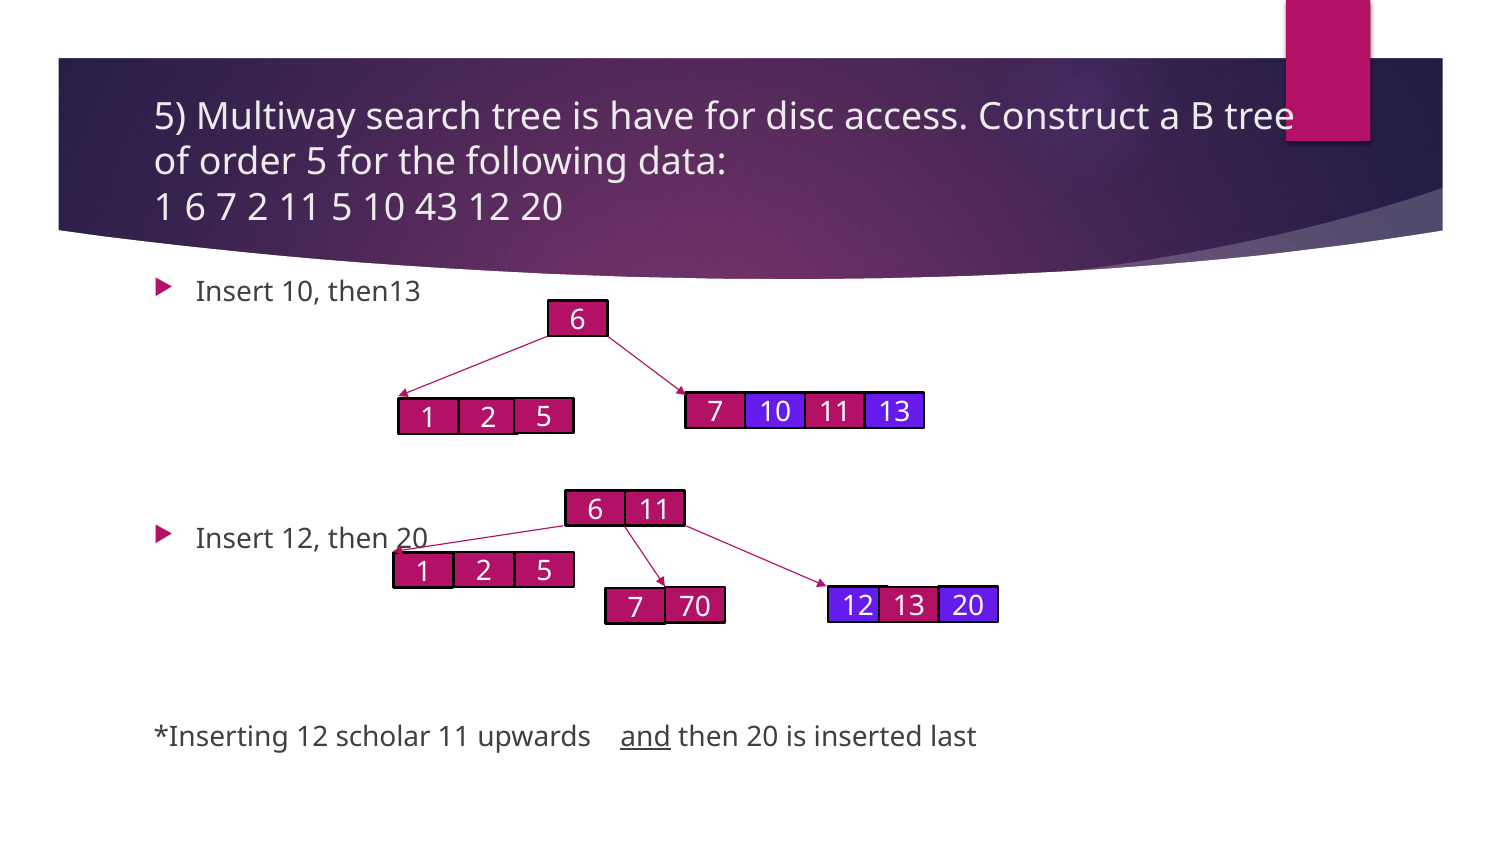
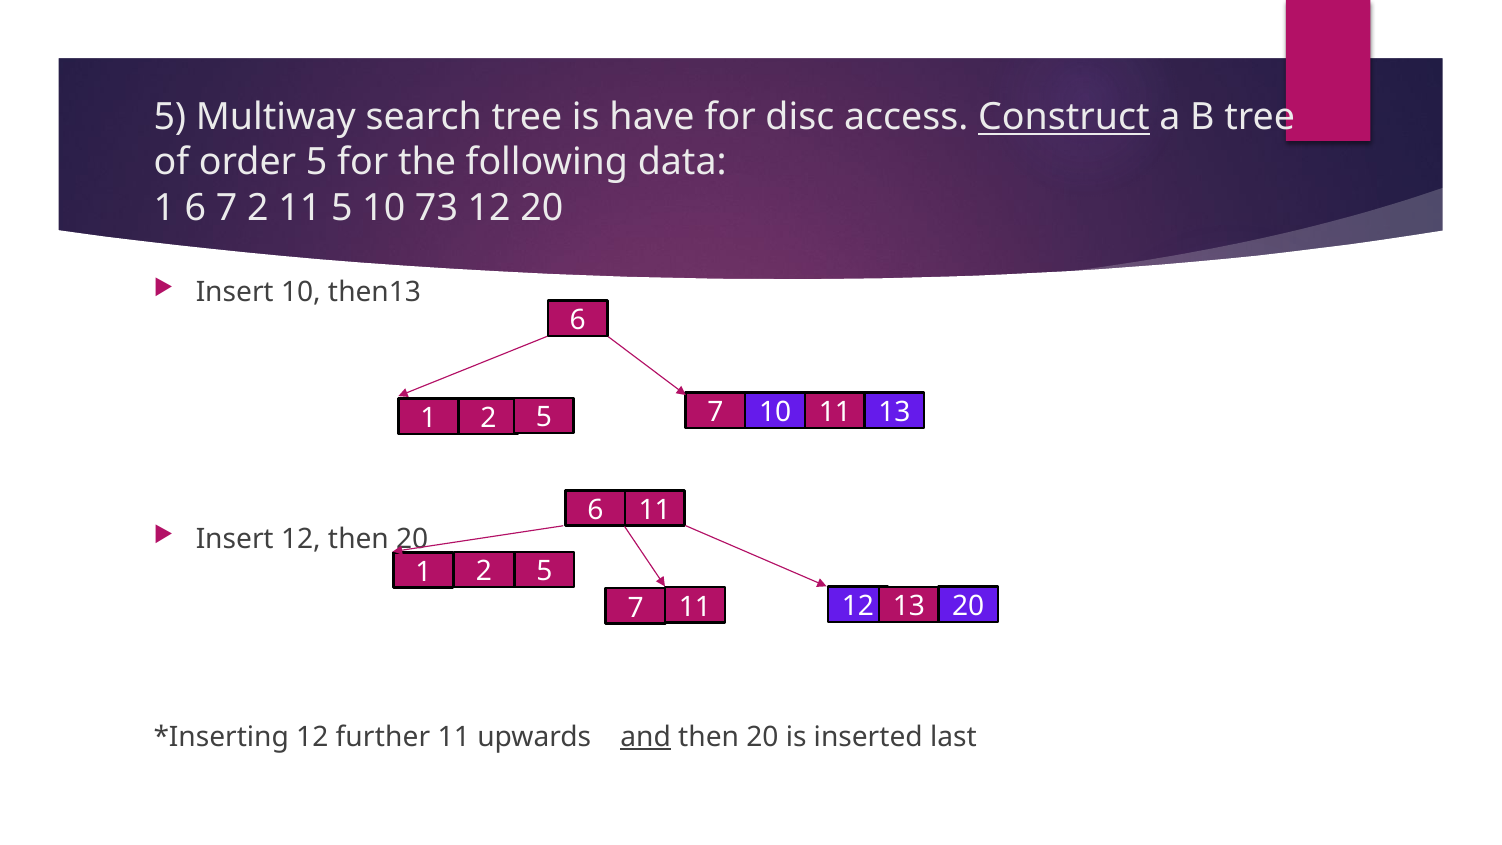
Construct underline: none -> present
43: 43 -> 73
70 at (695, 607): 70 -> 11
scholar: scholar -> further
